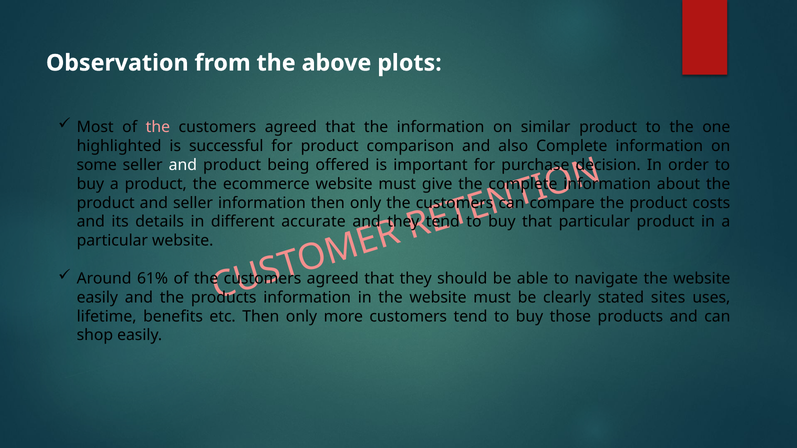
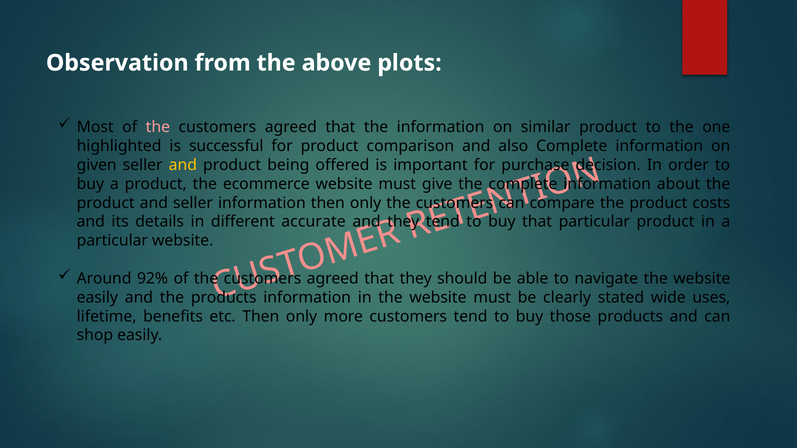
some: some -> given
and at (183, 165) colour: white -> yellow
61%: 61% -> 92%
sites: sites -> wide
